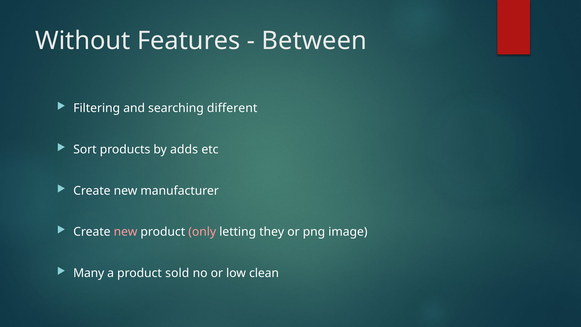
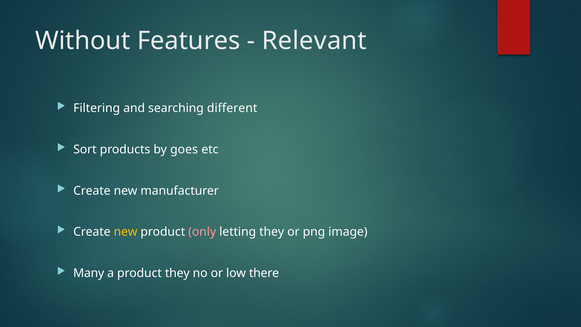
Between: Between -> Relevant
adds: adds -> goes
new at (126, 232) colour: pink -> yellow
product sold: sold -> they
clean: clean -> there
